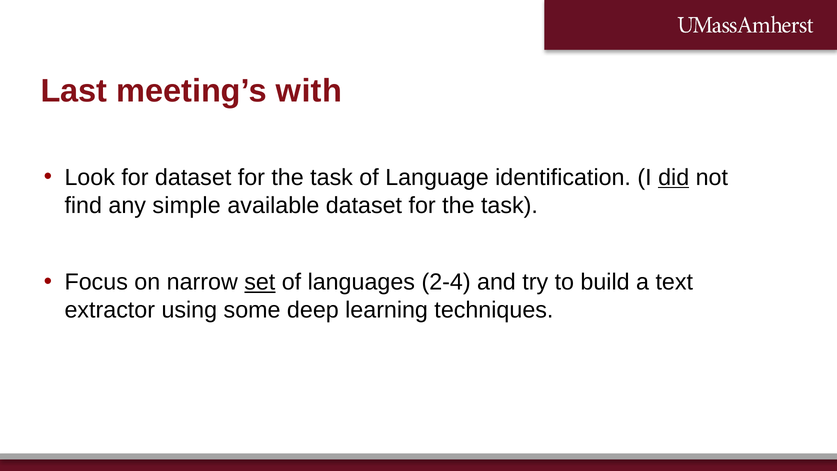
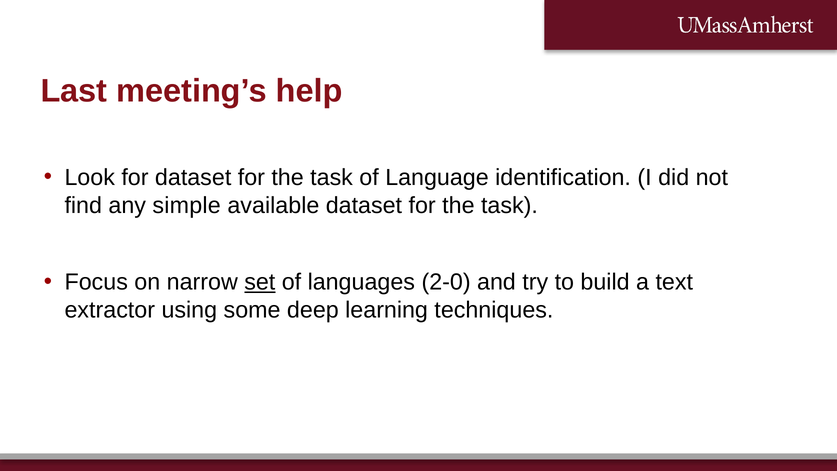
with: with -> help
did underline: present -> none
2-4: 2-4 -> 2-0
